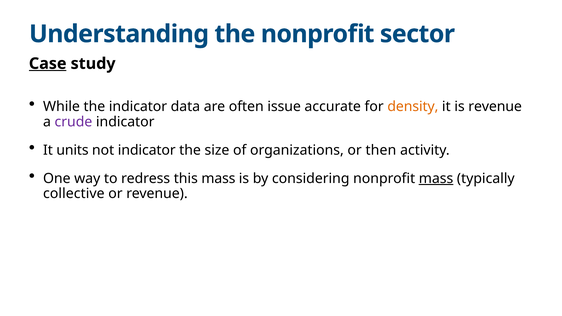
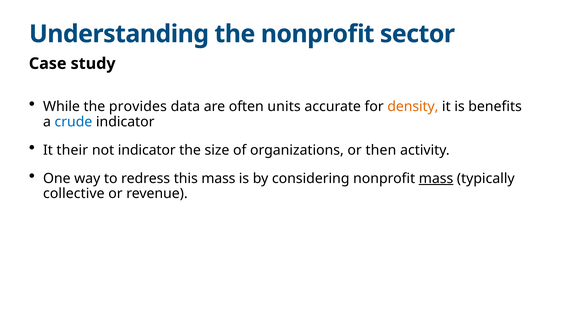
Case underline: present -> none
the indicator: indicator -> provides
issue: issue -> units
is revenue: revenue -> benefits
crude colour: purple -> blue
units: units -> their
